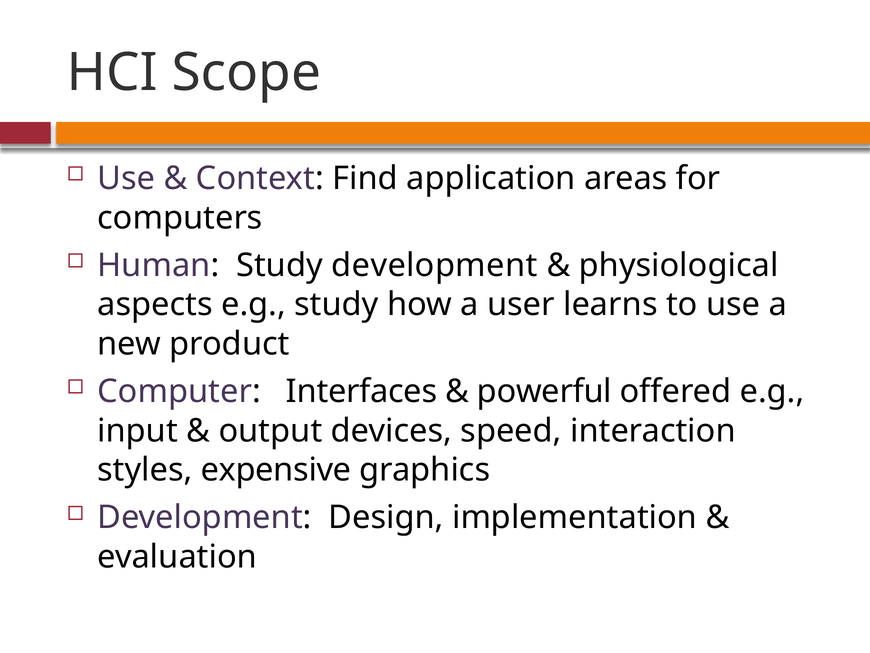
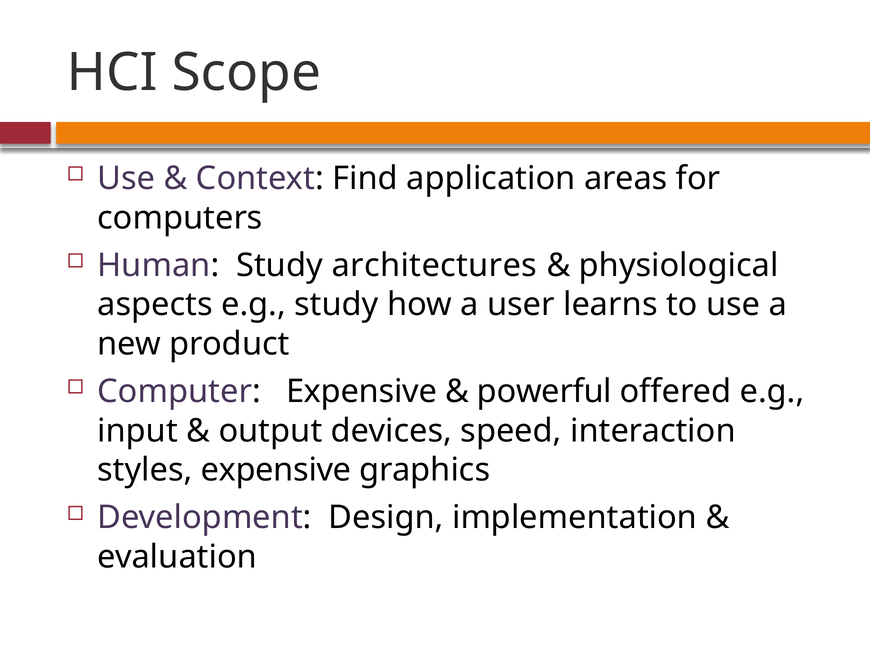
Study development: development -> architectures
Computer Interfaces: Interfaces -> Expensive
